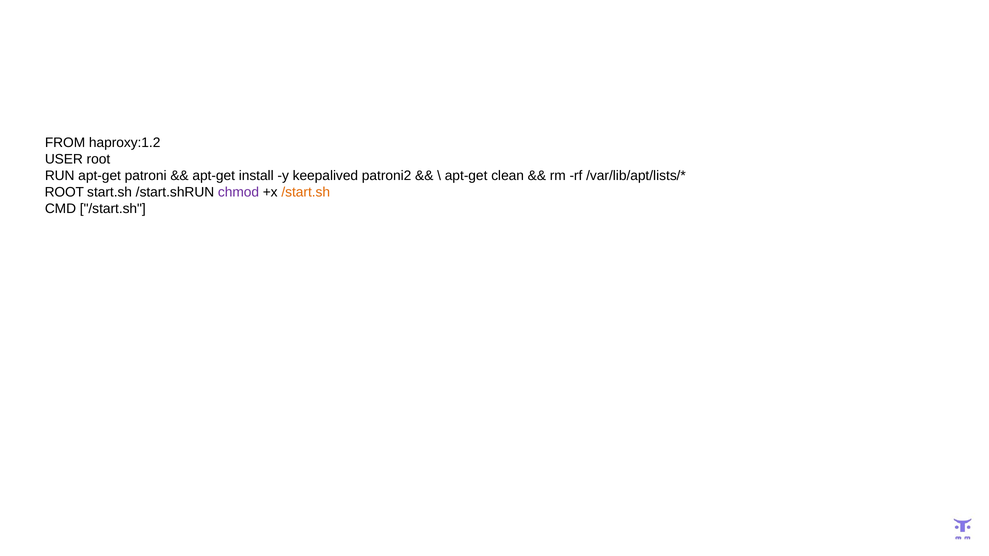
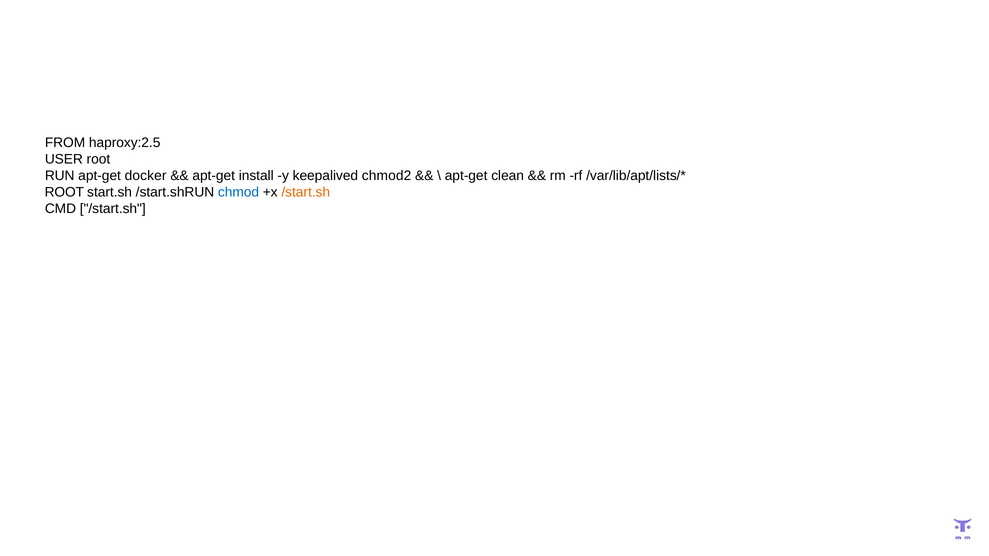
haproxy:1.2: haproxy:1.2 -> haproxy:2.5
patroni: patroni -> docker
patroni2: patroni2 -> chmod2
chmod colour: purple -> blue
